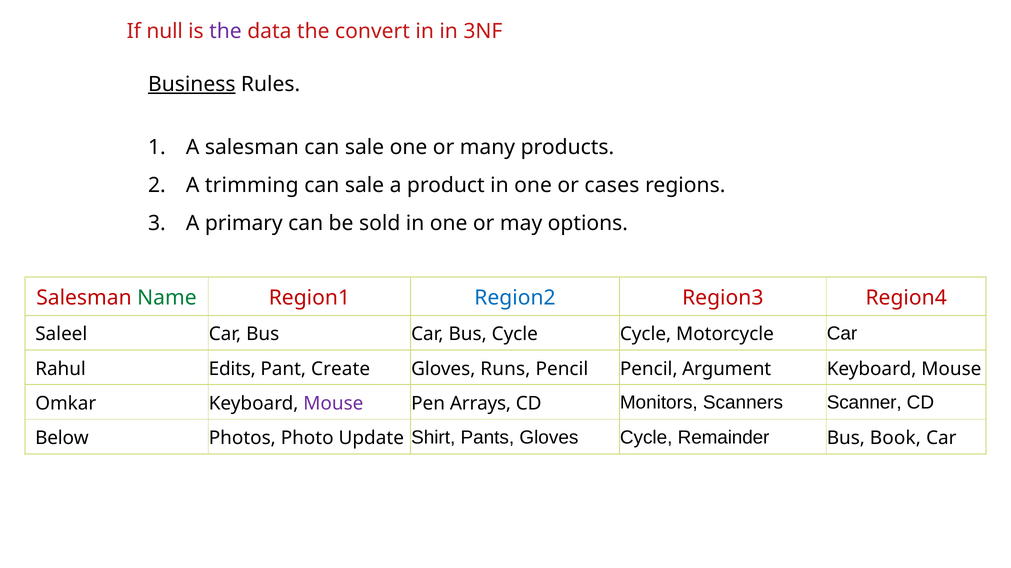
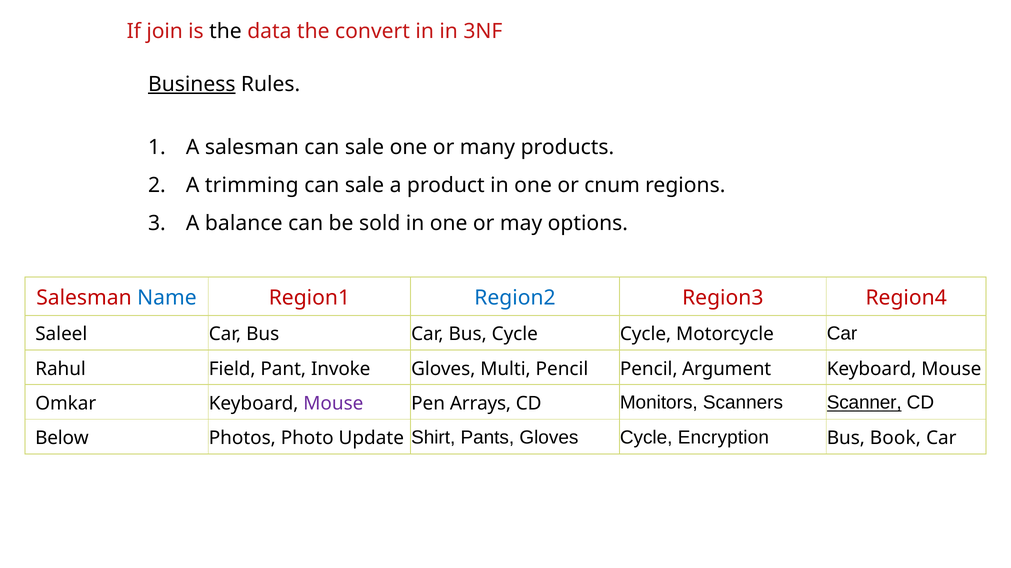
null: null -> join
the at (225, 31) colour: purple -> black
cases: cases -> cnum
primary: primary -> balance
Name colour: green -> blue
Edits: Edits -> Field
Create: Create -> Invoke
Runs: Runs -> Multi
Scanner underline: none -> present
Remainder: Remainder -> Encryption
